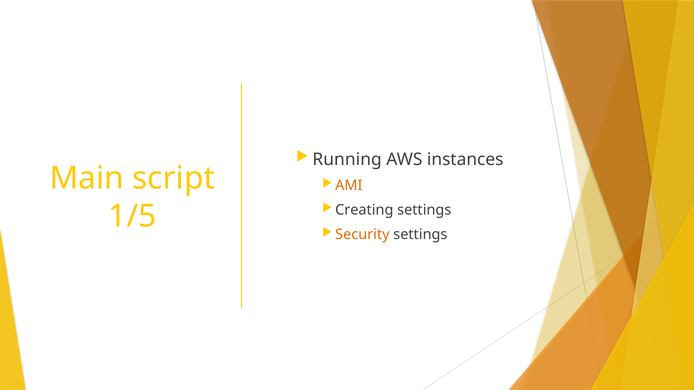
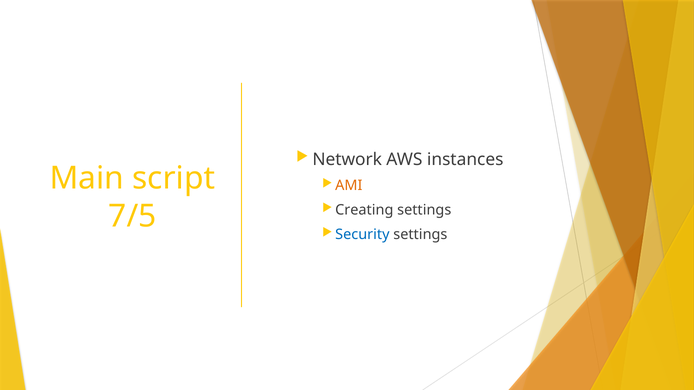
Running: Running -> Network
1/5: 1/5 -> 7/5
Security colour: orange -> blue
